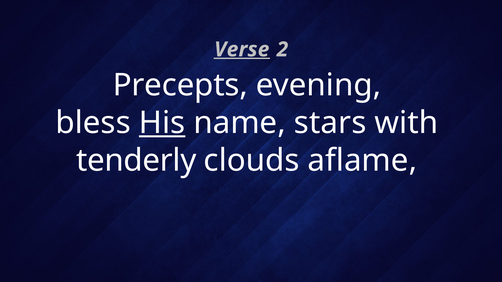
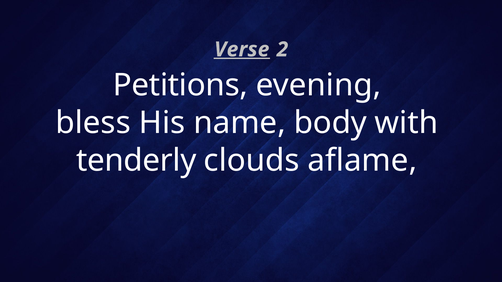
Precepts: Precepts -> Petitions
His underline: present -> none
stars: stars -> body
